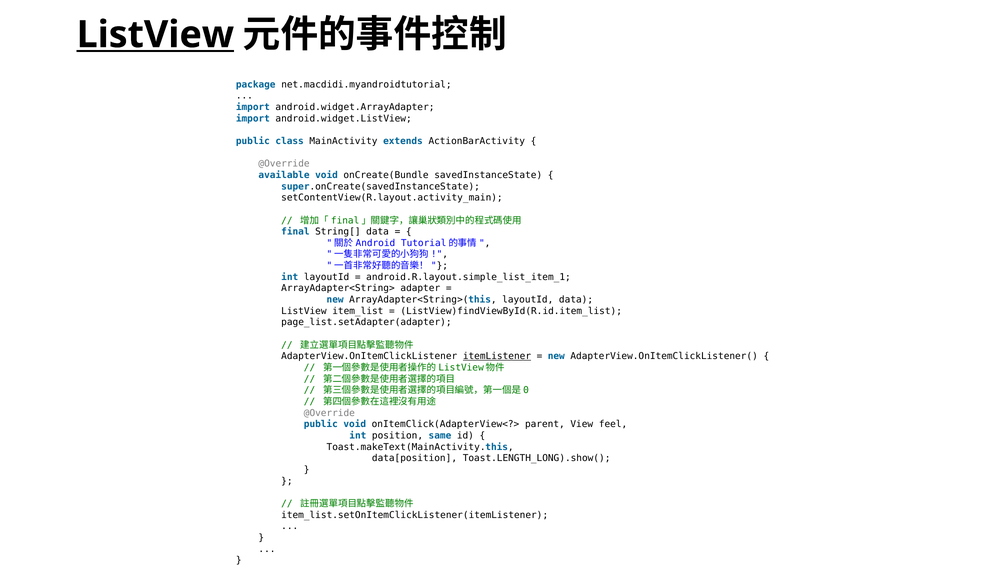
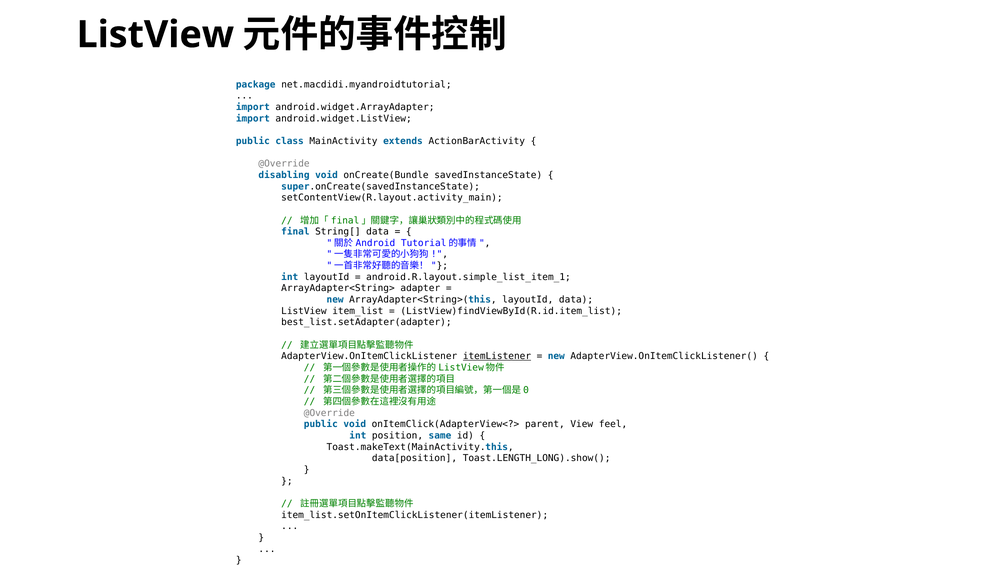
ListView at (155, 35) underline: present -> none
available: available -> disabling
page_list.setAdapter(adapter: page_list.setAdapter(adapter -> best_list.setAdapter(adapter
